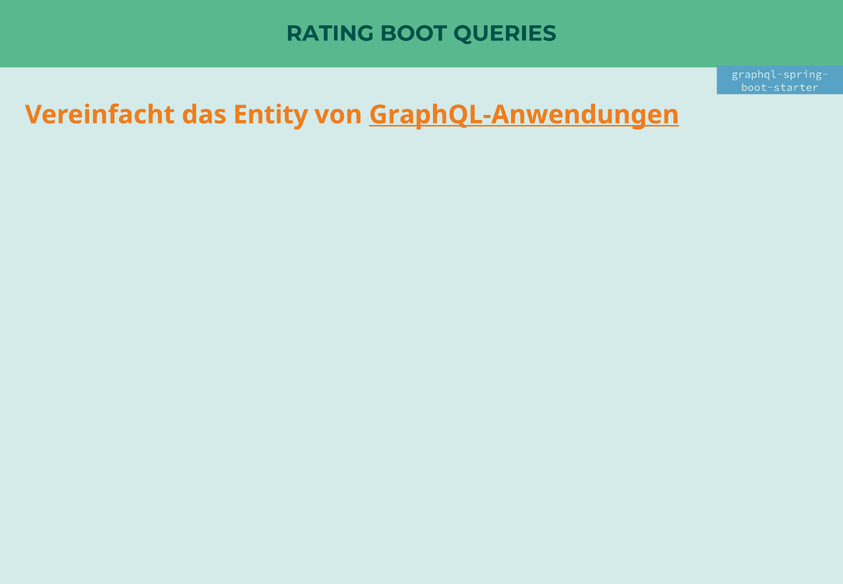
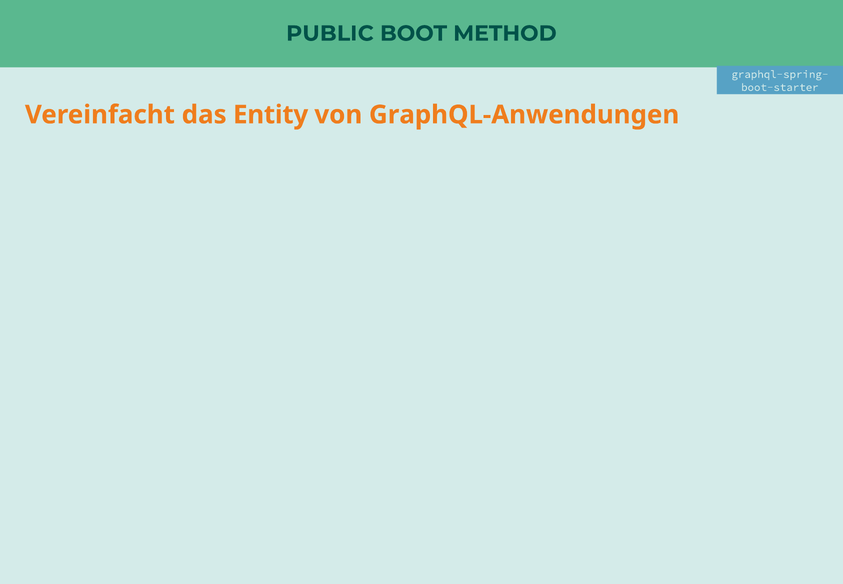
RATING: RATING -> PUBLIC
QUERIES: QUERIES -> METHOD
GraphQL-Anwendungen underline: present -> none
